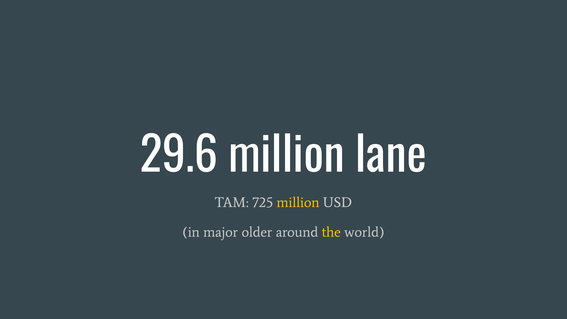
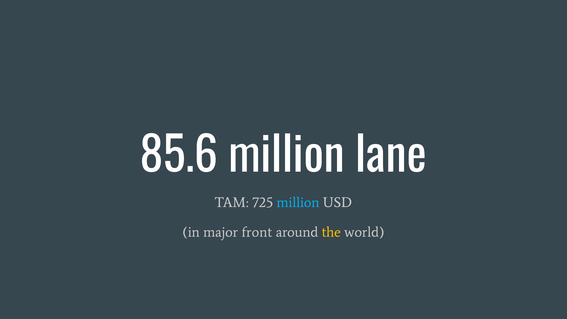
29.6: 29.6 -> 85.6
million at (298, 202) colour: yellow -> light blue
older: older -> front
